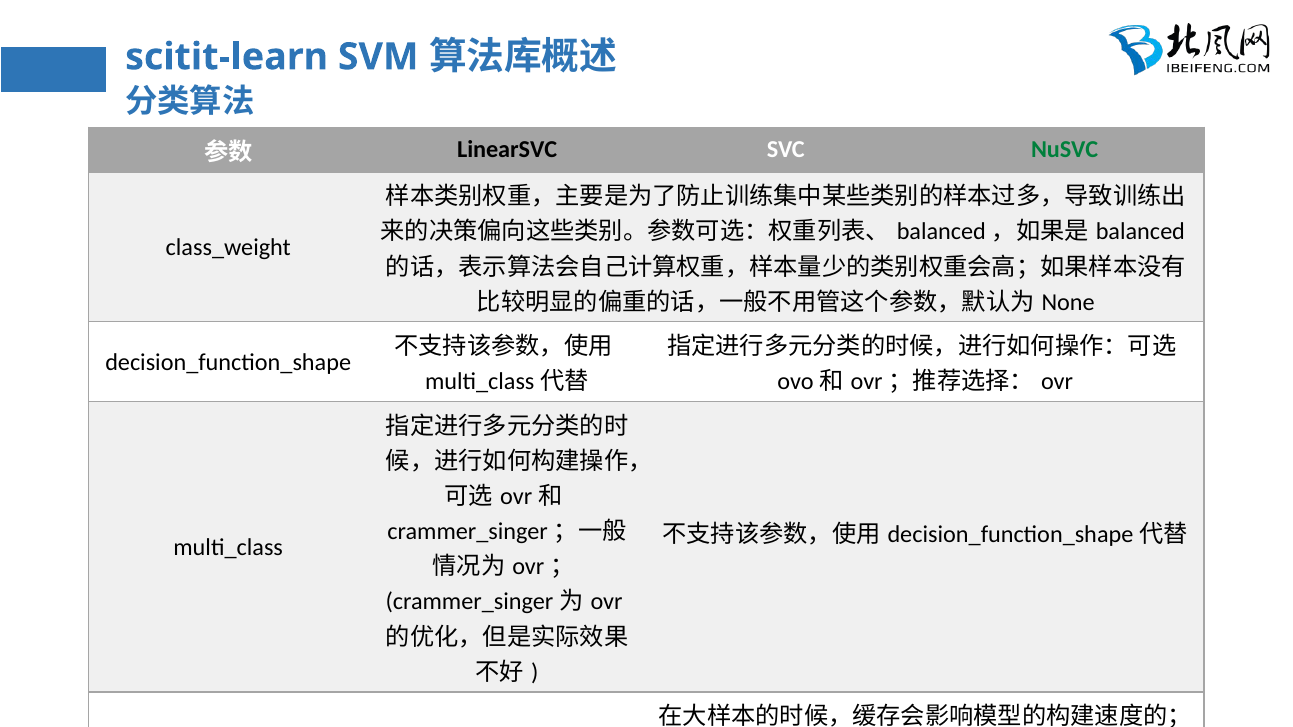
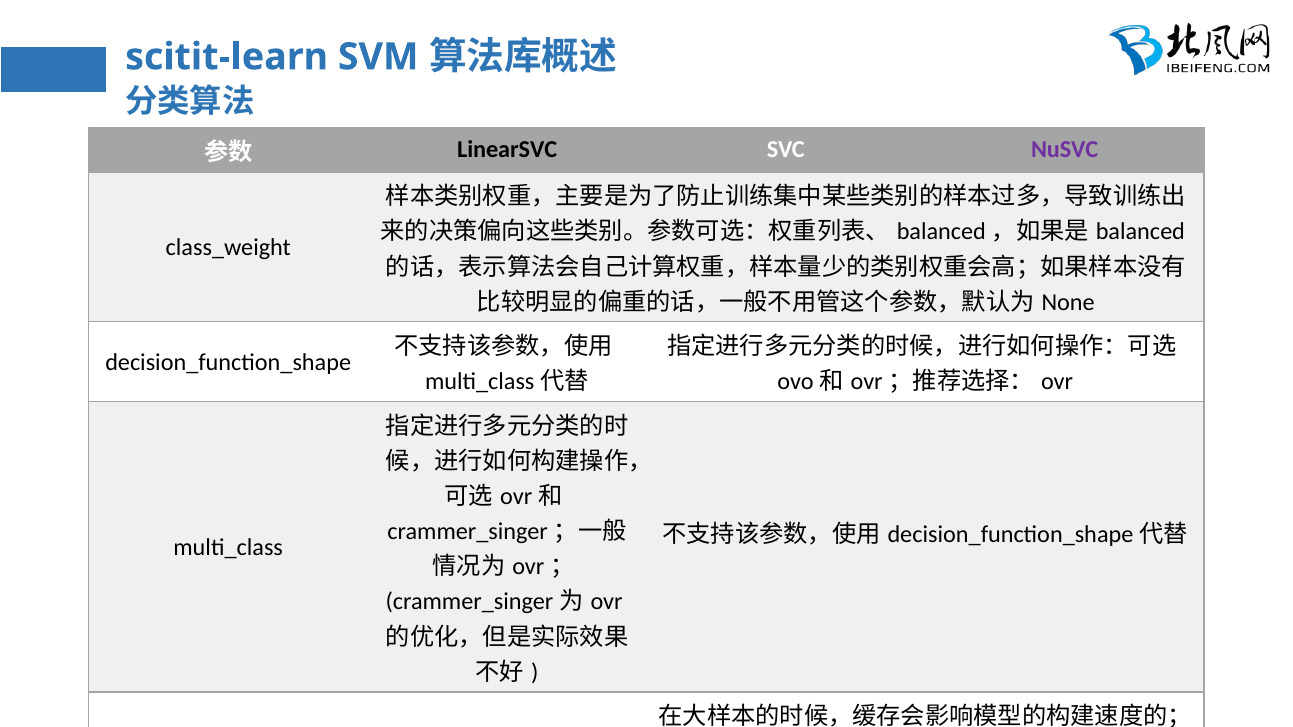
NuSVC colour: green -> purple
